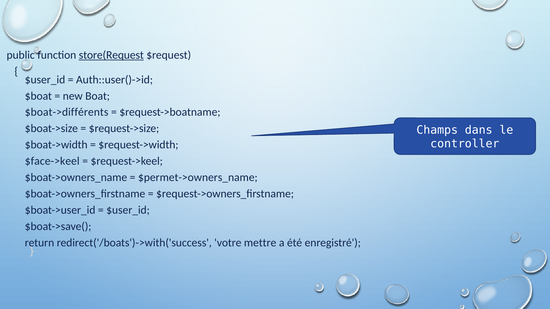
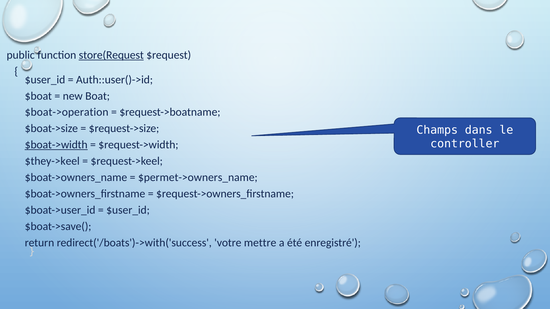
$boat->différents: $boat->différents -> $boat->operation
$boat->width underline: none -> present
$face->keel: $face->keel -> $they->keel
